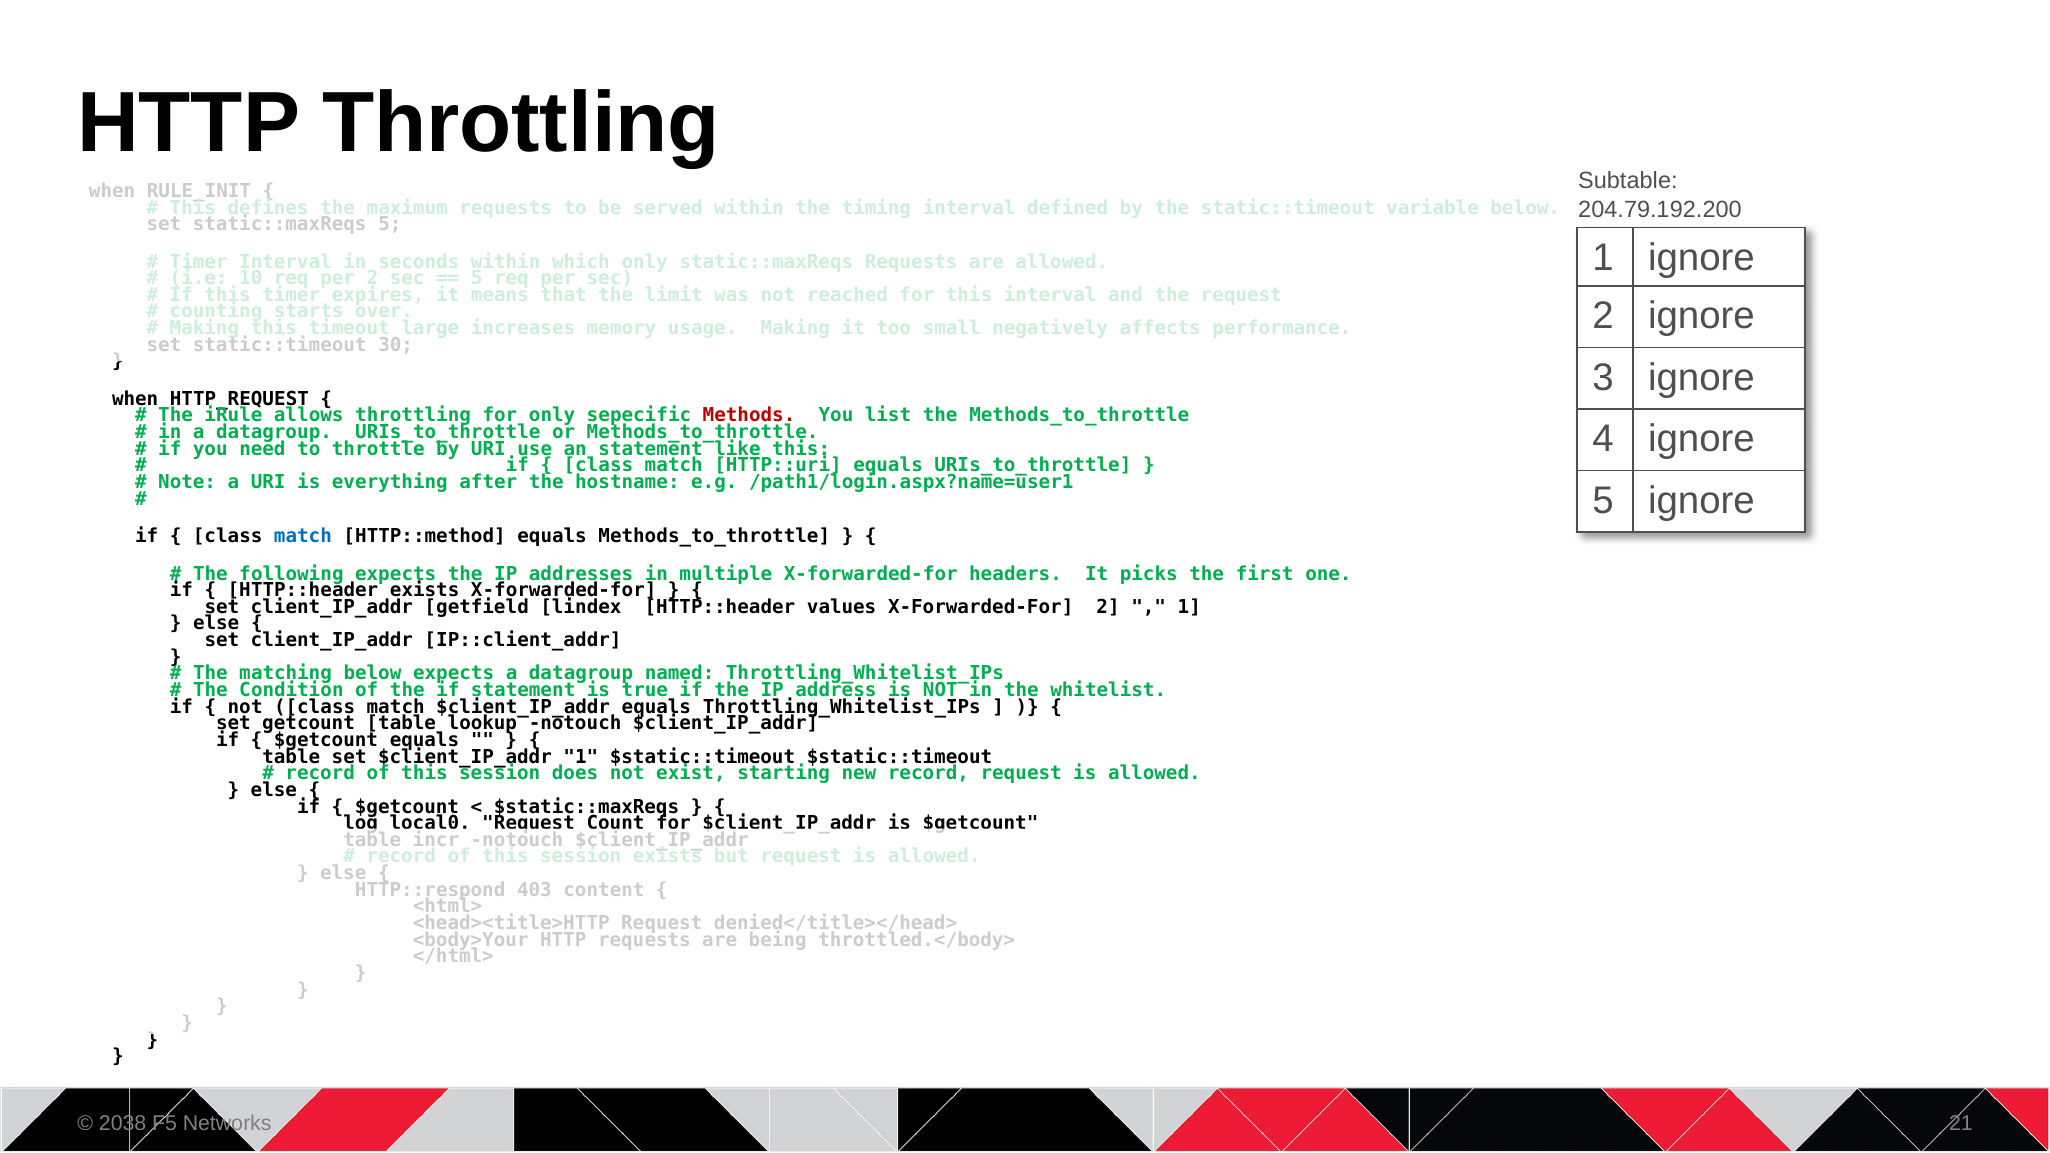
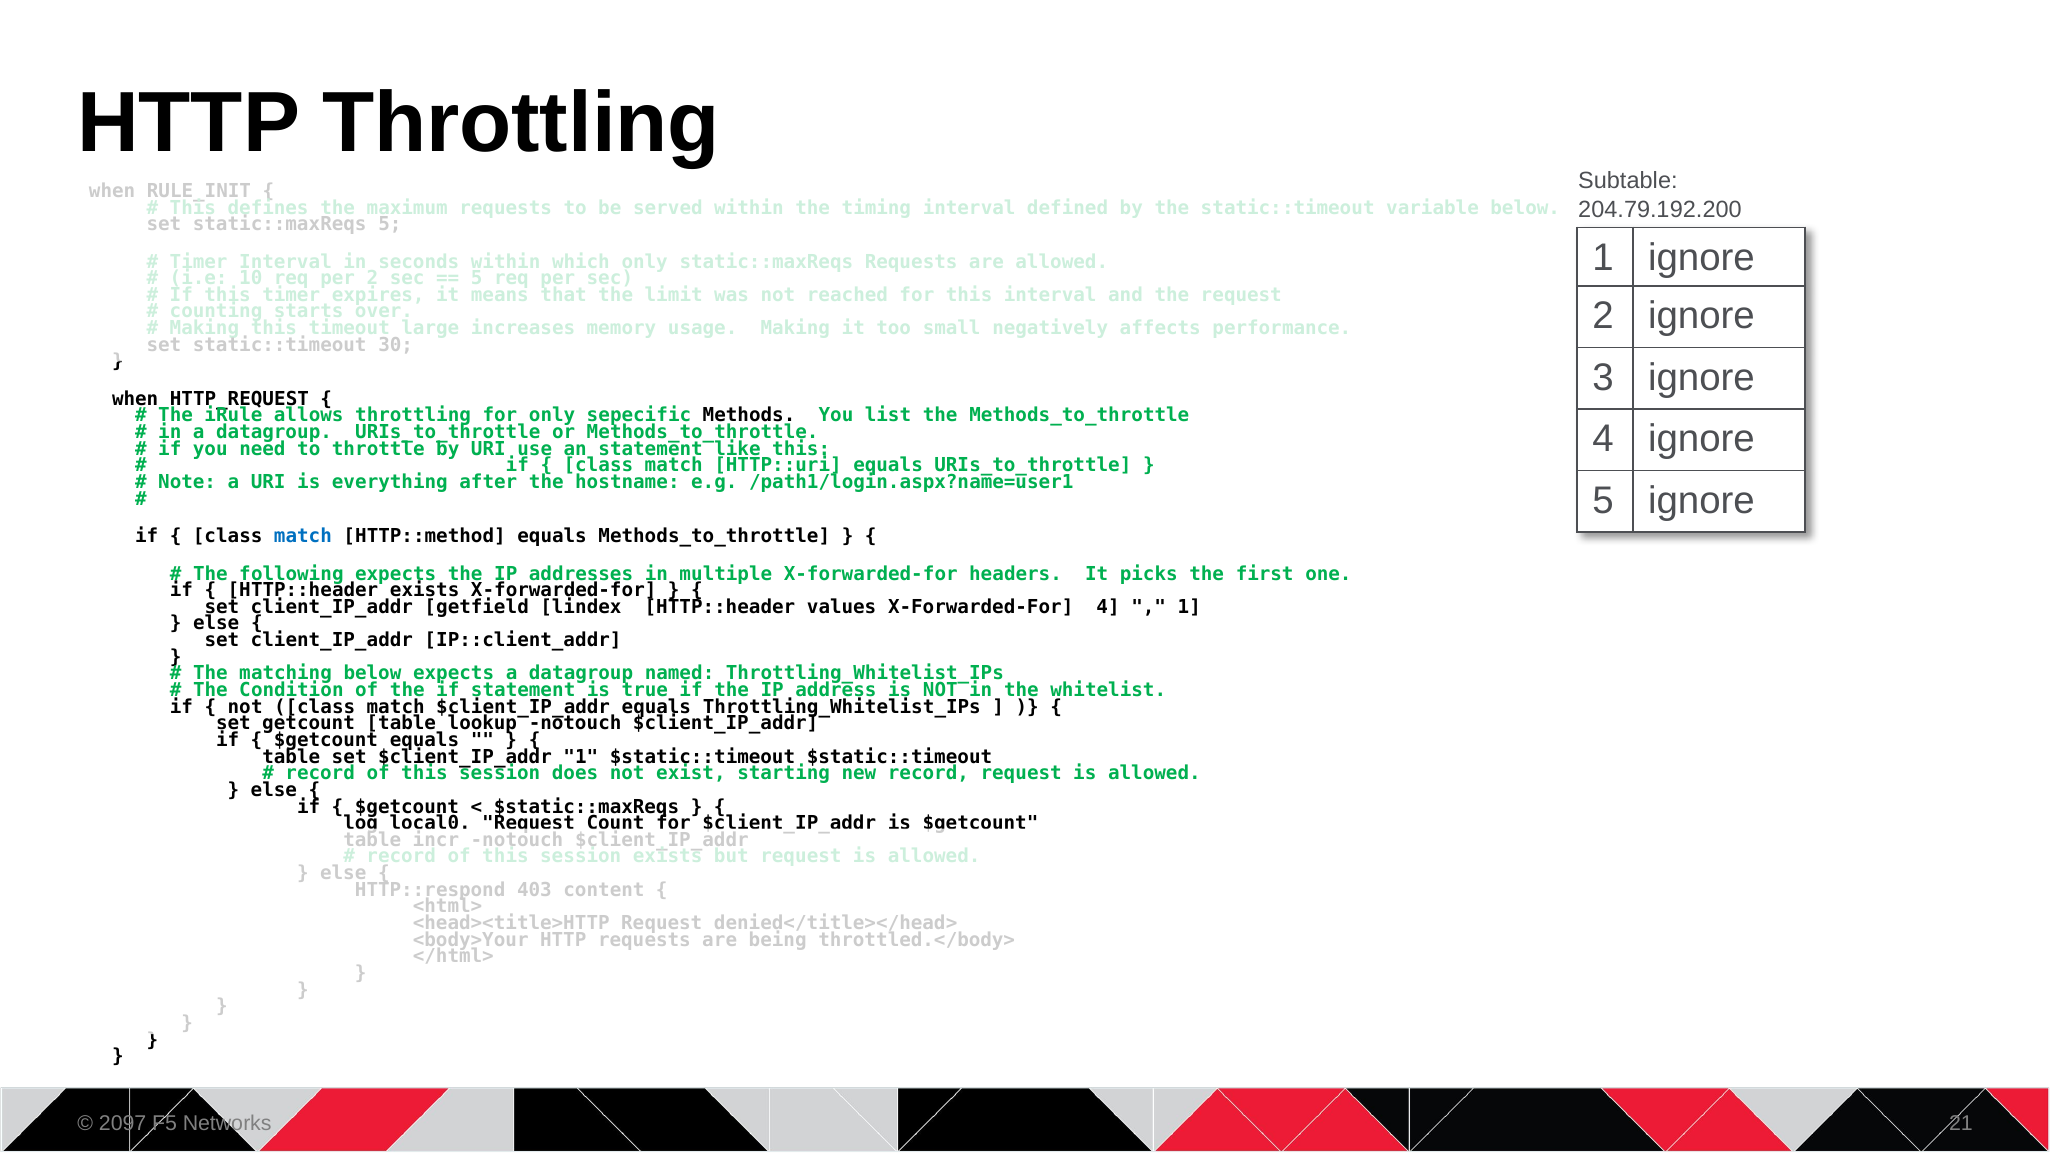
Methods colour: red -> black
X-Forwarded-For 2: 2 -> 4
2038: 2038 -> 2097
